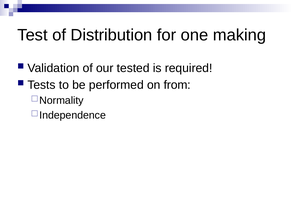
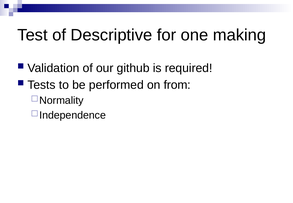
Distribution: Distribution -> Descriptive
tested: tested -> github
